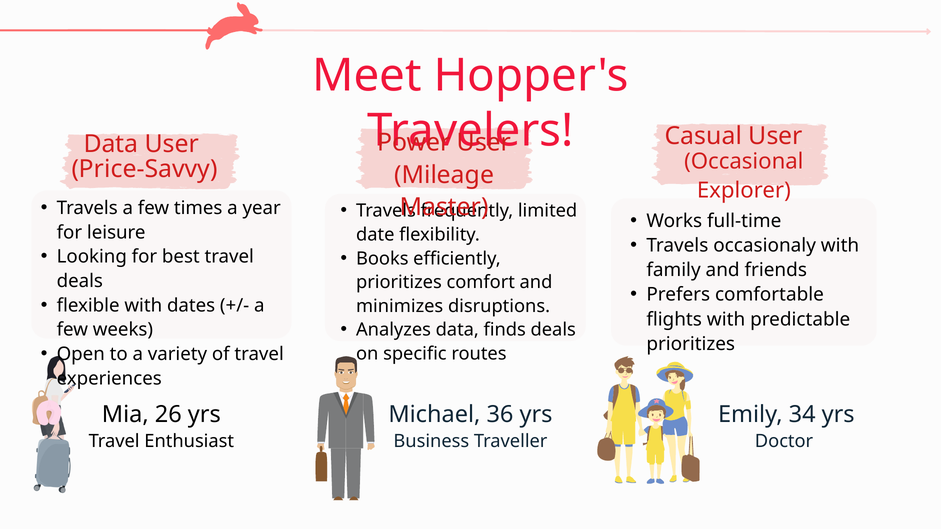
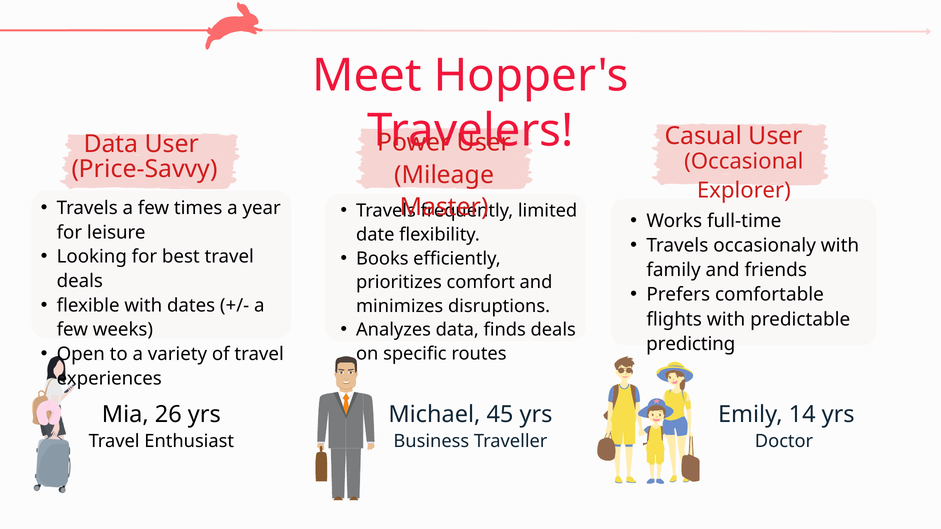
prioritizes at (691, 344): prioritizes -> predicting
36: 36 -> 45
34: 34 -> 14
